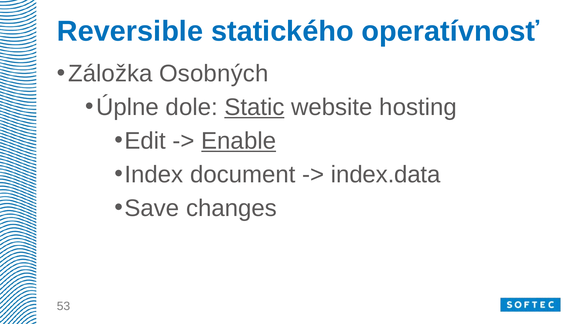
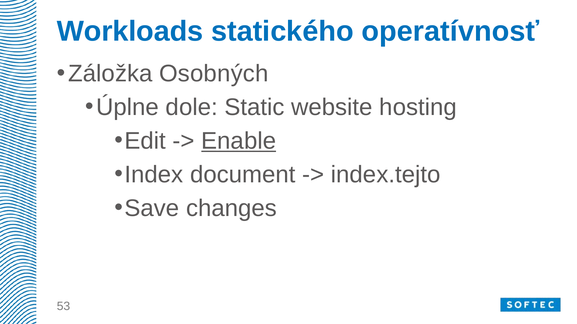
Reversible: Reversible -> Workloads
Static underline: present -> none
index.data: index.data -> index.tejto
